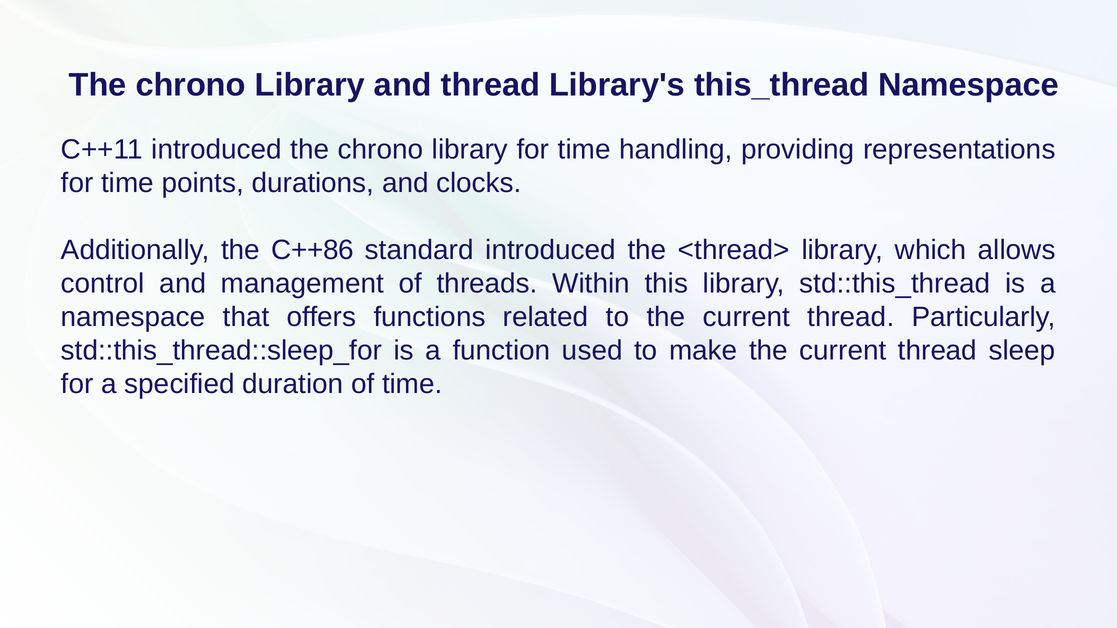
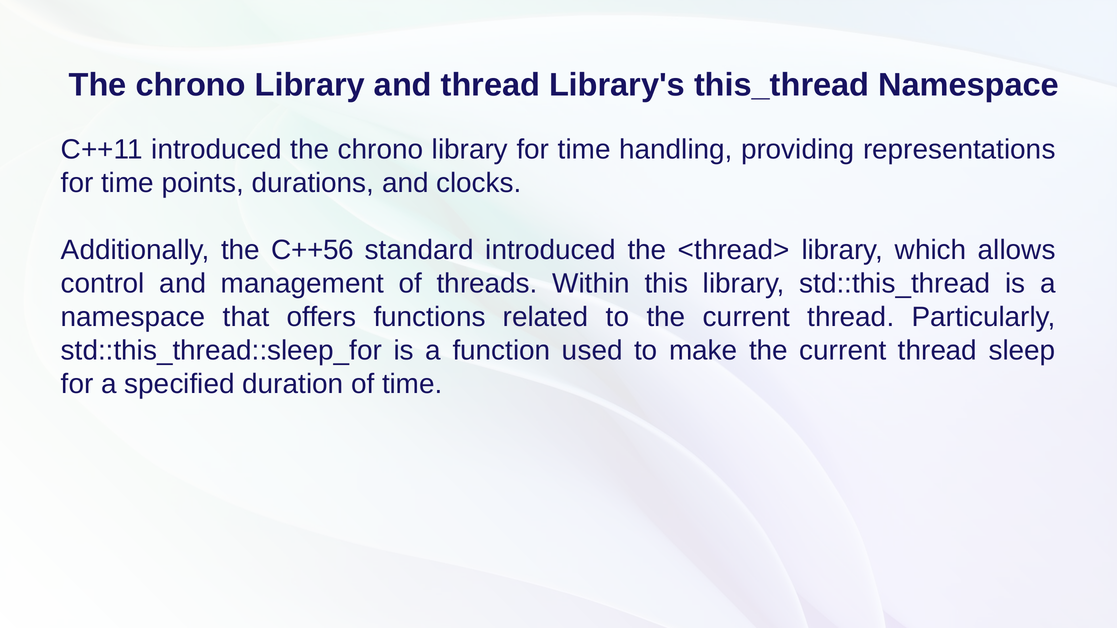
C++86: C++86 -> C++56
